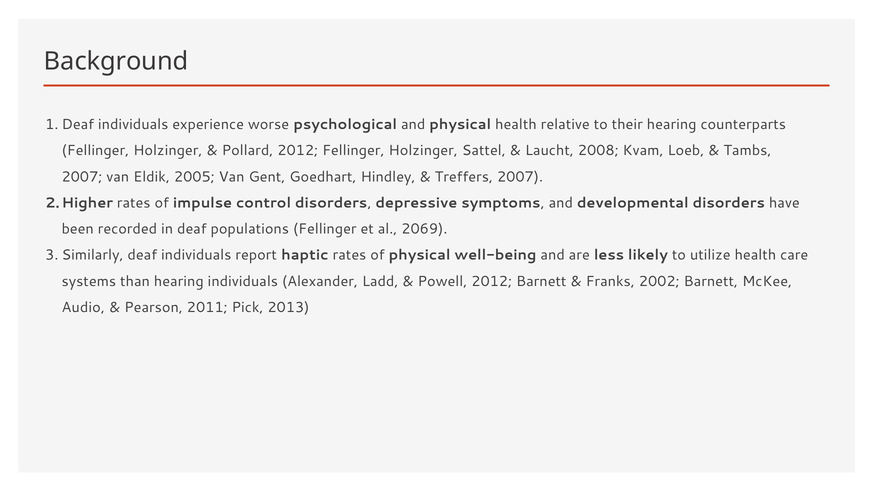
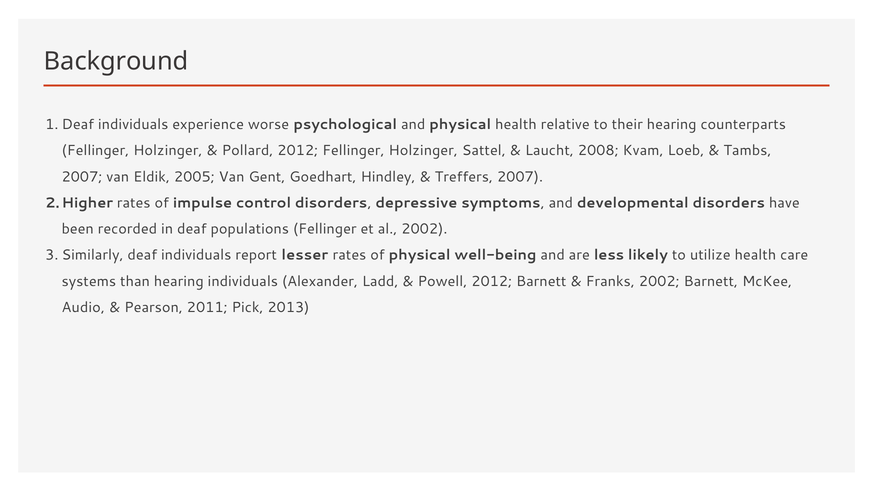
al 2069: 2069 -> 2002
haptic: haptic -> lesser
